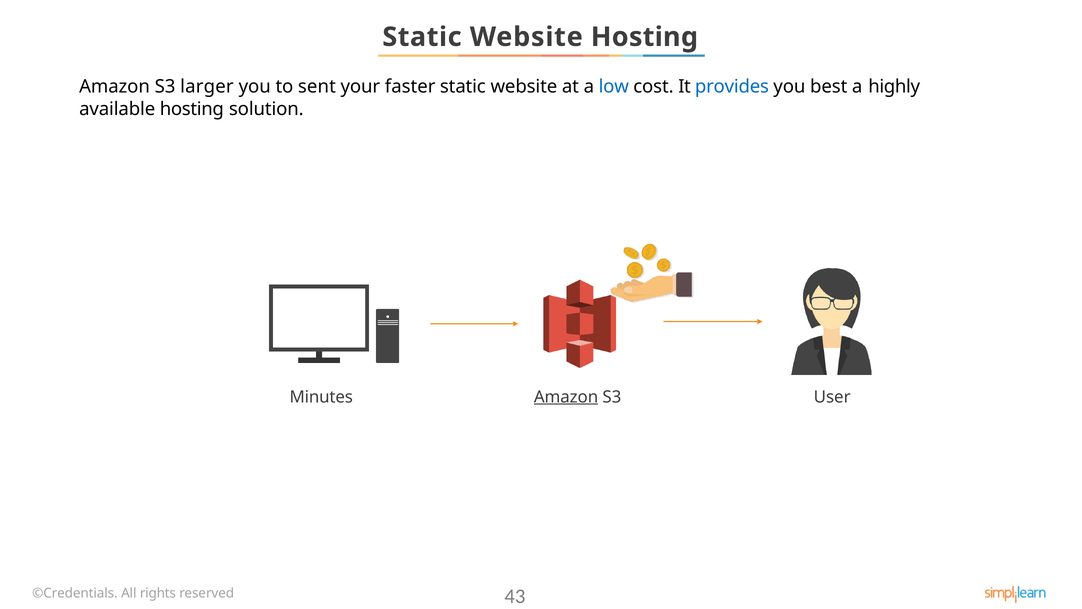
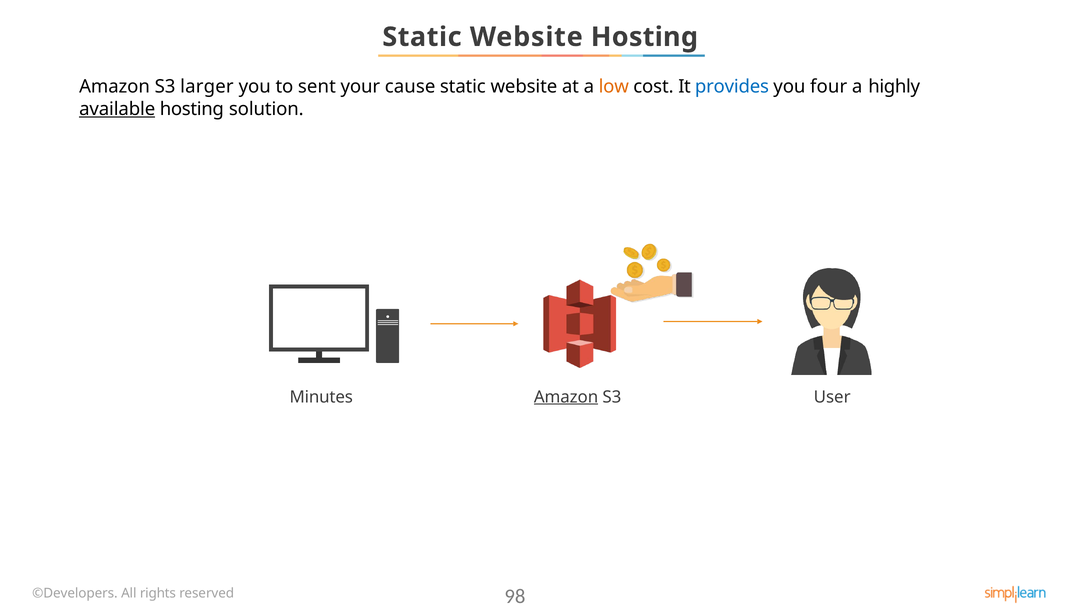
faster: faster -> cause
low colour: blue -> orange
best: best -> four
available underline: none -> present
©Credentials: ©Credentials -> ©Developers
43: 43 -> 98
